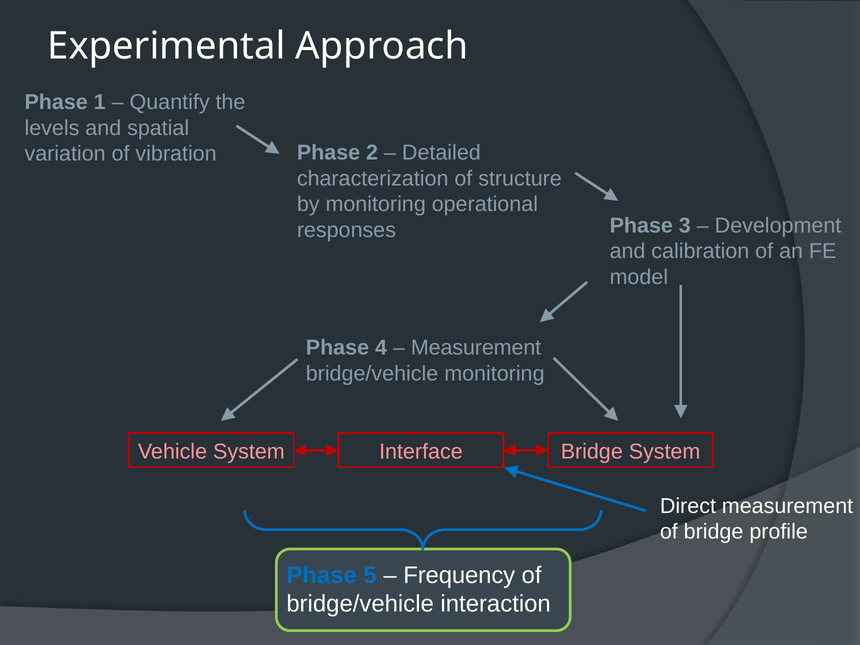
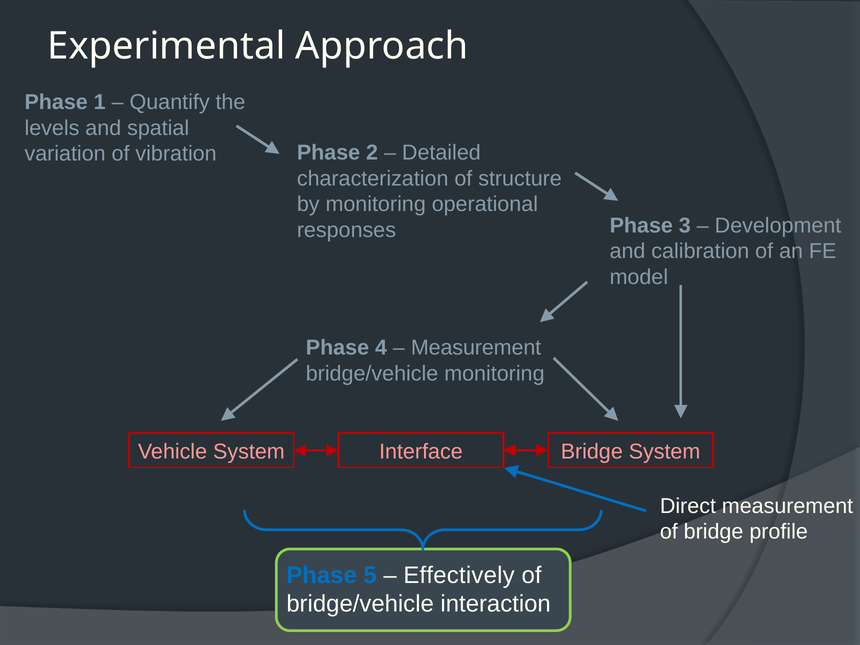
Frequency: Frequency -> Effectively
